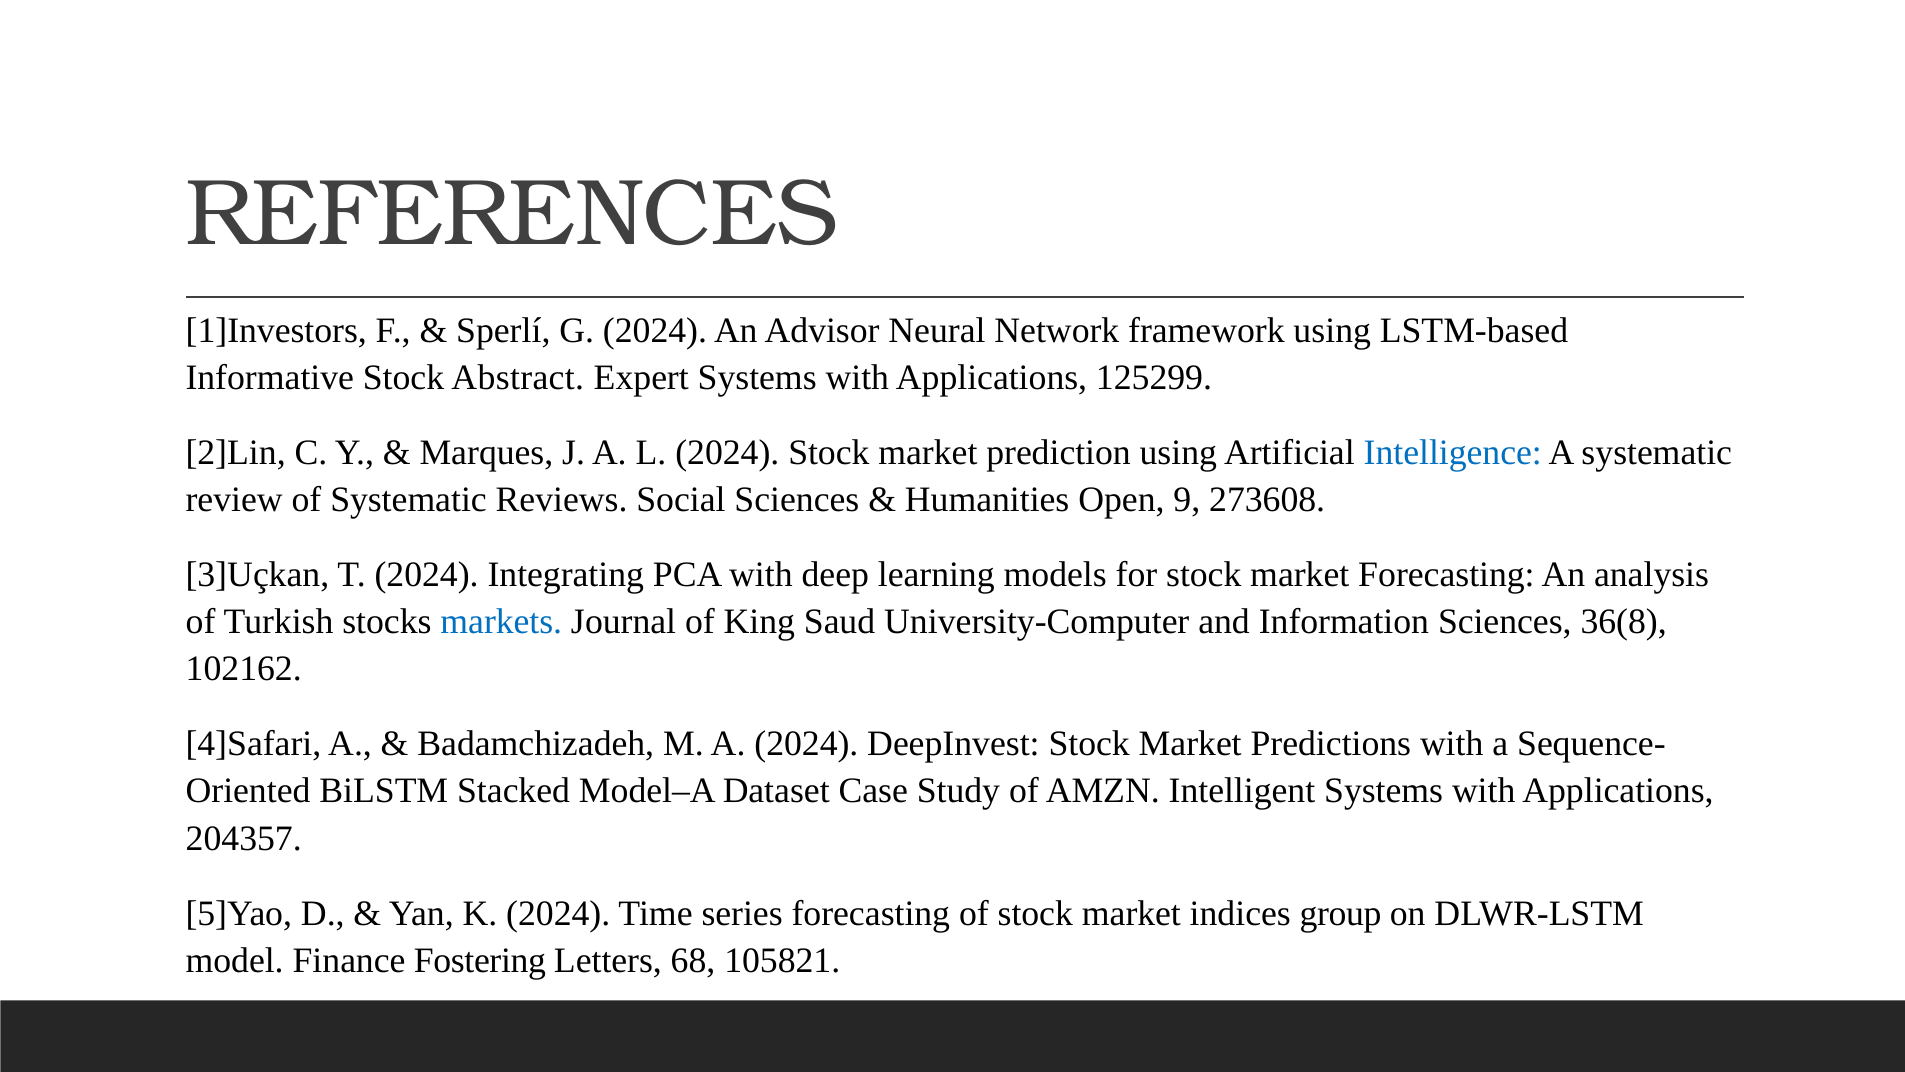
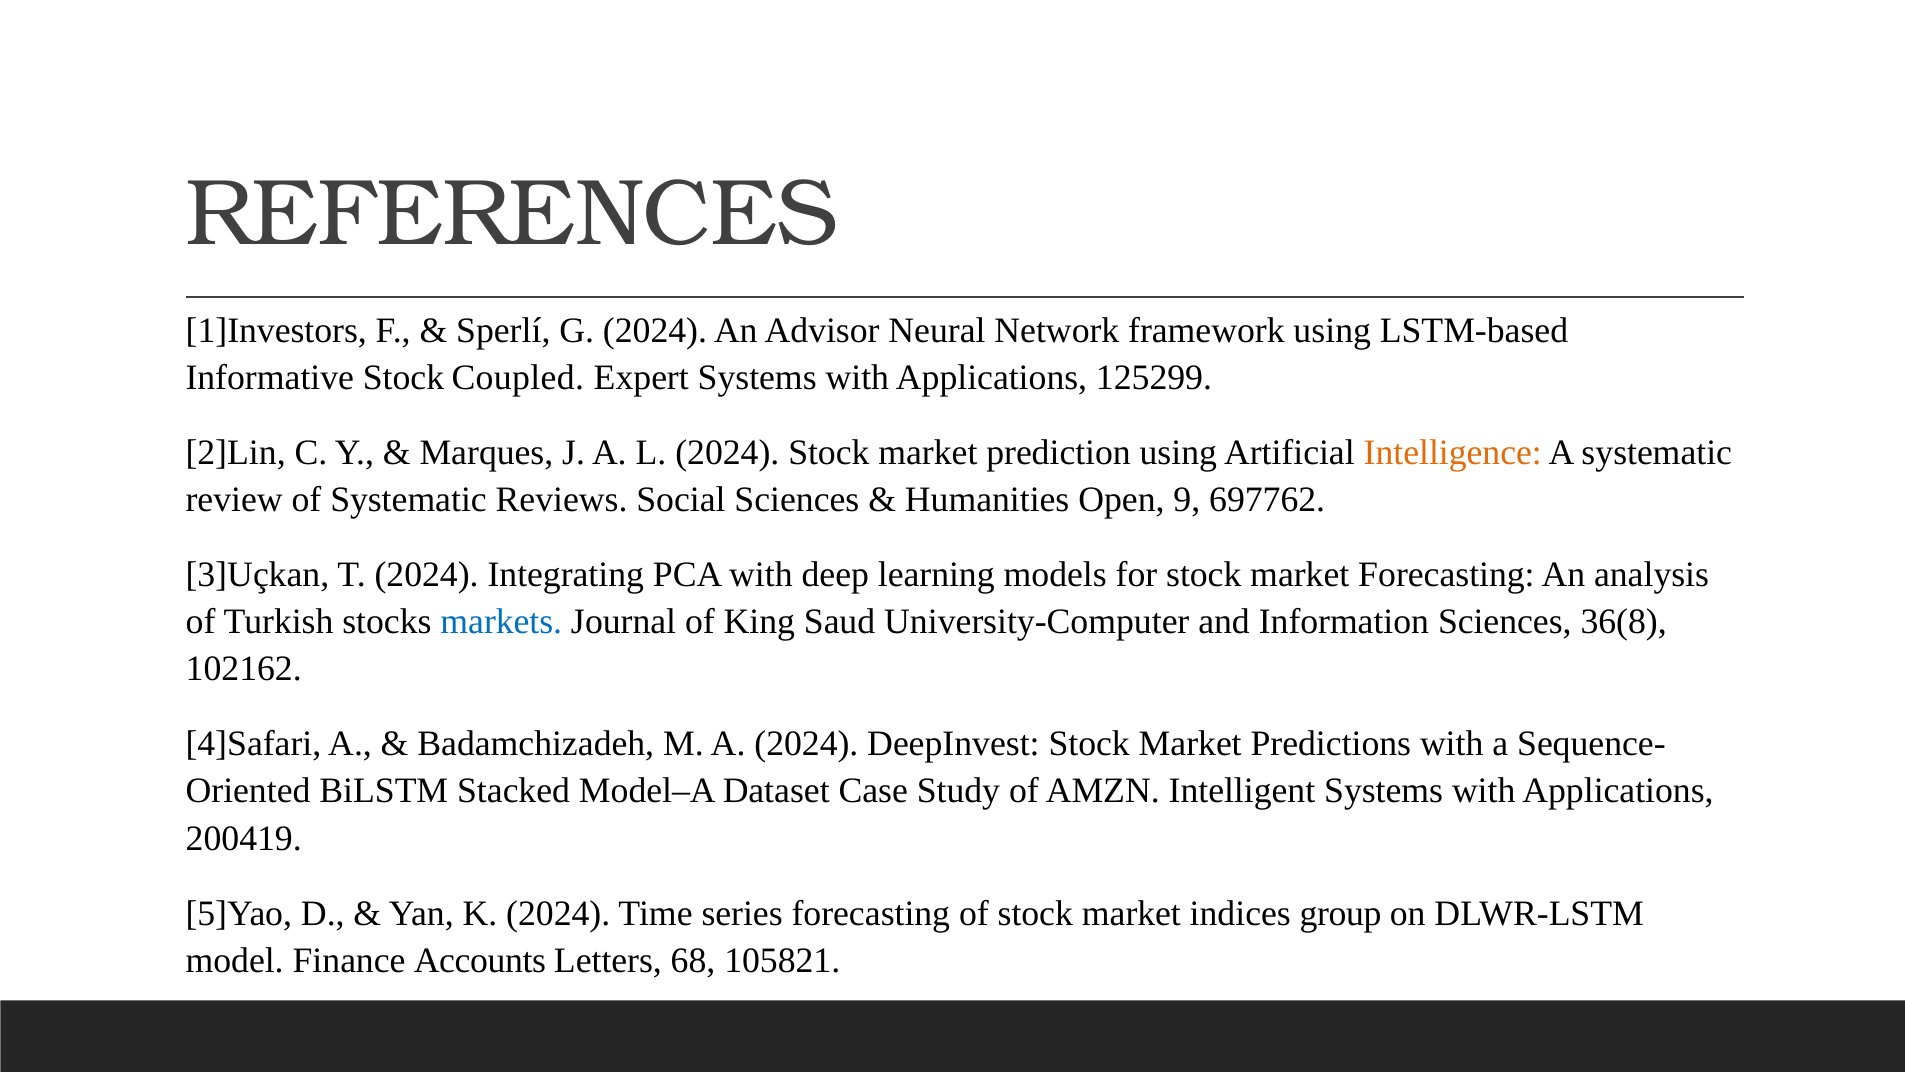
Abstract: Abstract -> Coupled
Intelligence colour: blue -> orange
273608: 273608 -> 697762
204357: 204357 -> 200419
Fostering: Fostering -> Accounts
